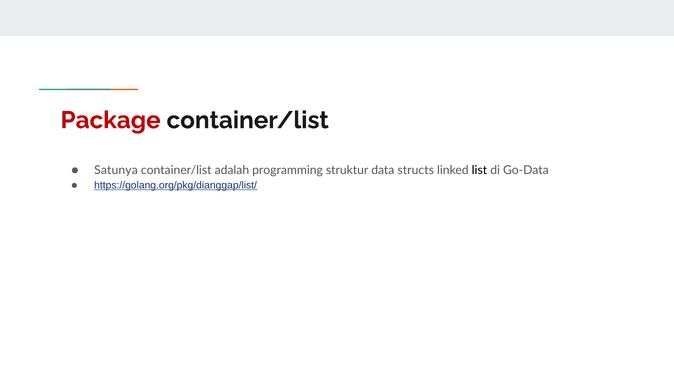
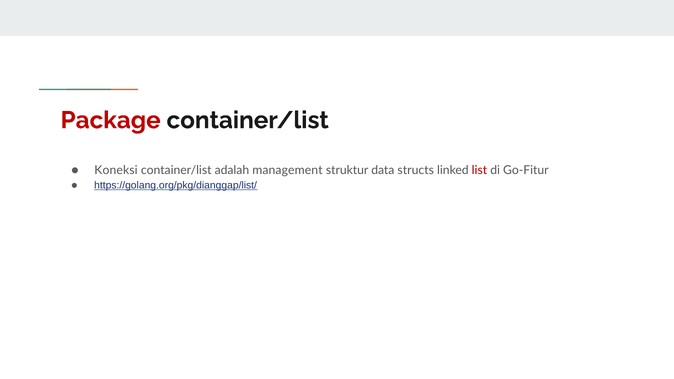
Satunya: Satunya -> Koneksi
programming: programming -> management
list colour: black -> red
Go-Data: Go-Data -> Go-Fitur
